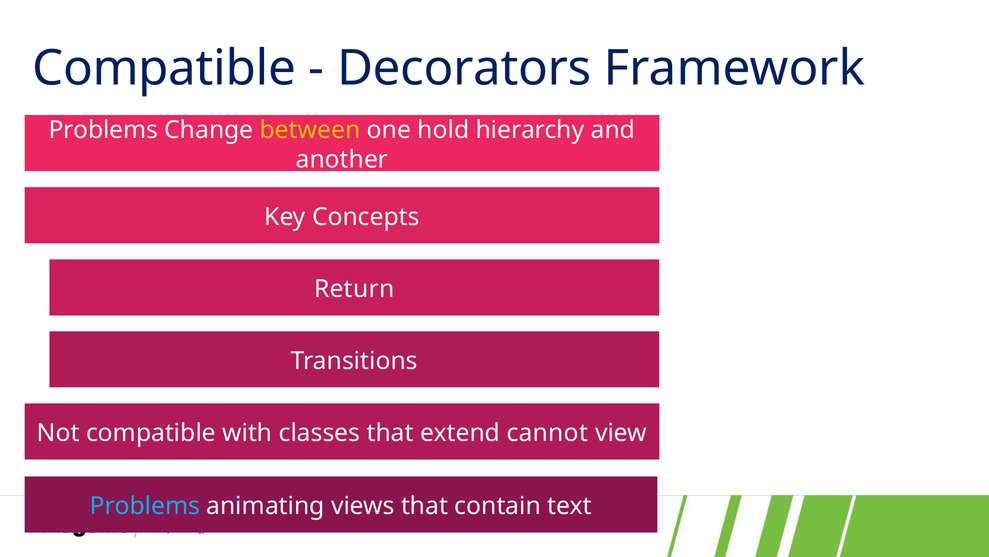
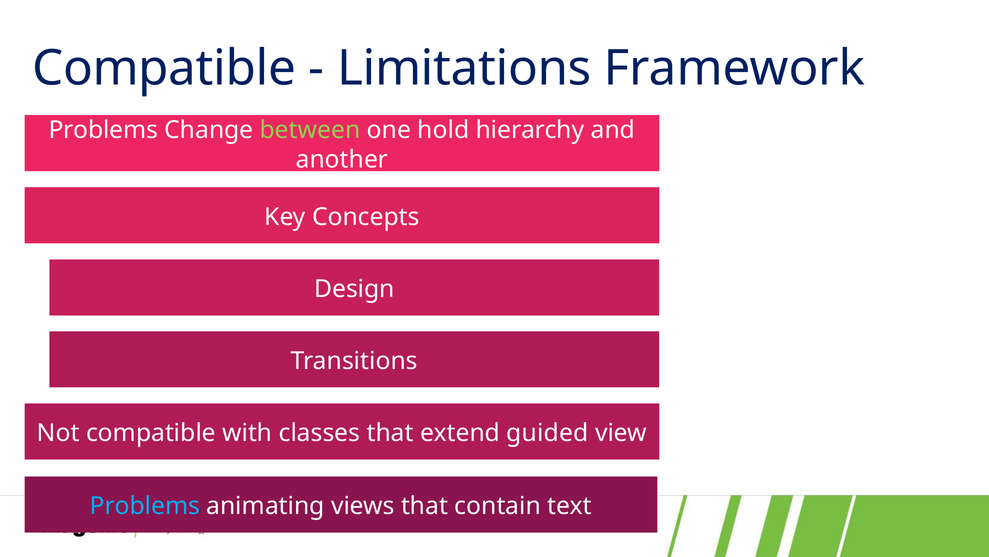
Decorators: Decorators -> Limitations
between colour: yellow -> light green
Return: Return -> Design
cannot: cannot -> guided
